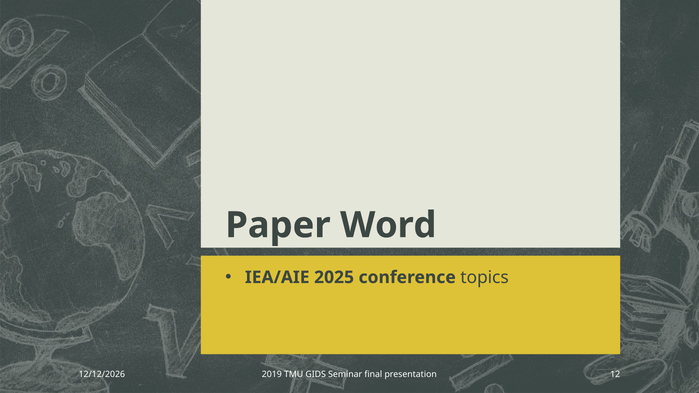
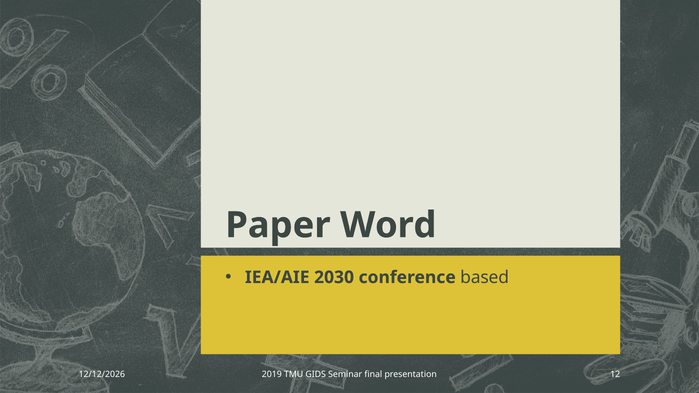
2025: 2025 -> 2030
topics: topics -> based
